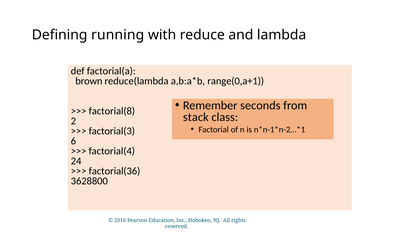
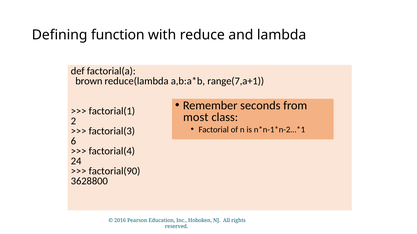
running: running -> function
range(0,a+1: range(0,a+1 -> range(7,a+1
factorial(8: factorial(8 -> factorial(1
stack: stack -> most
factorial(36: factorial(36 -> factorial(90
